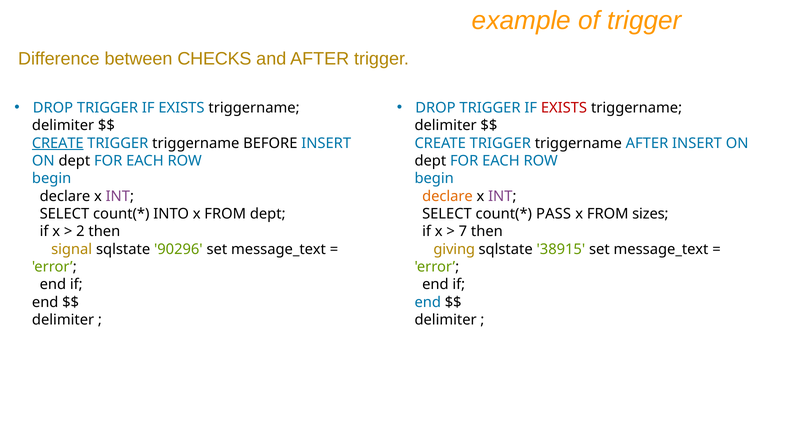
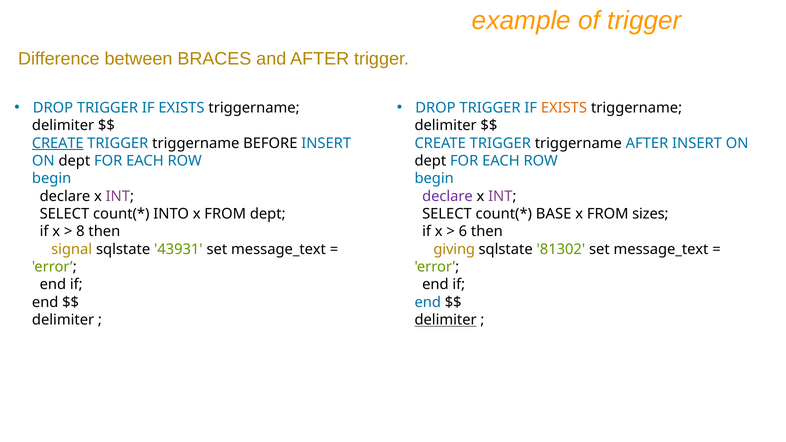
CHECKS: CHECKS -> BRACES
EXISTS at (564, 108) colour: red -> orange
declare at (447, 196) colour: orange -> purple
PASS: PASS -> BASE
2: 2 -> 8
7: 7 -> 6
90296: 90296 -> 43931
38915: 38915 -> 81302
delimiter at (446, 320) underline: none -> present
